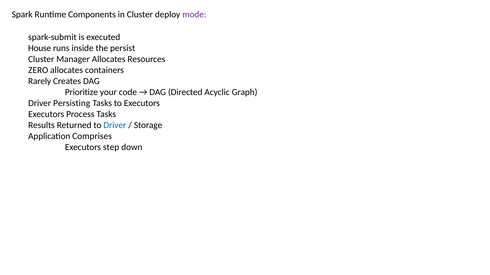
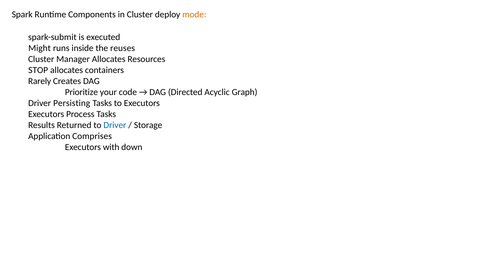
mode colour: purple -> orange
House: House -> Might
persist: persist -> reuses
ZERO: ZERO -> STOP
step: step -> with
